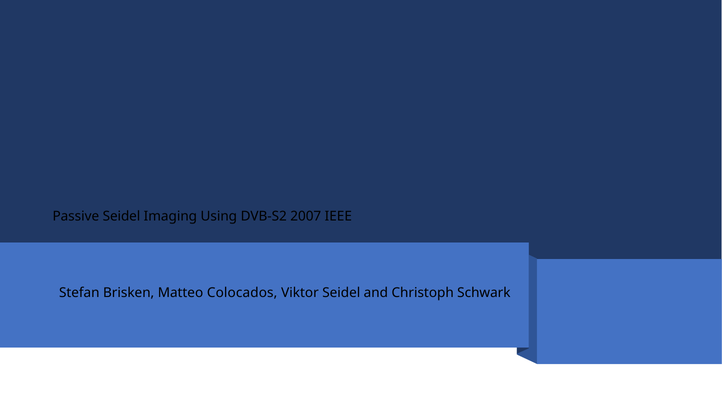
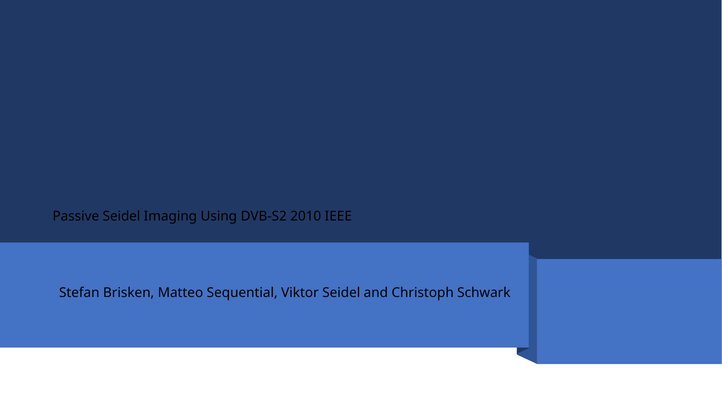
2007: 2007 -> 2010
Colocados: Colocados -> Sequential
